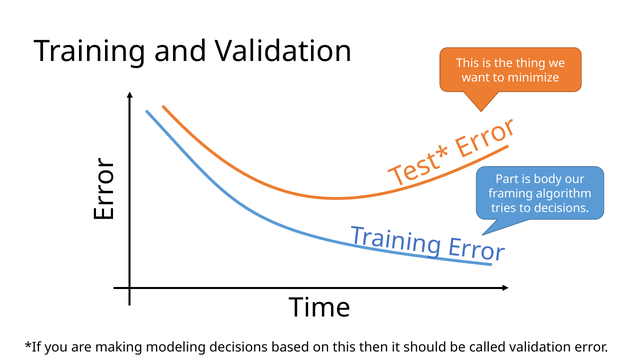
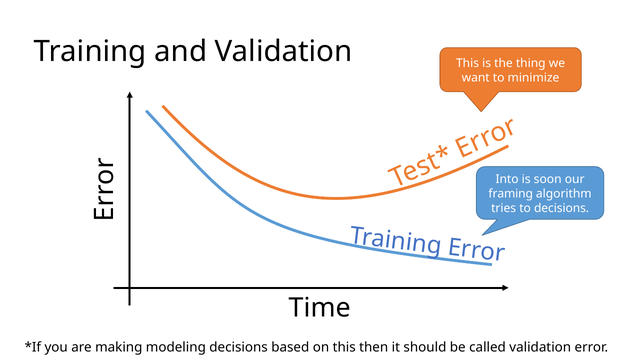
Part: Part -> Into
body: body -> soon
